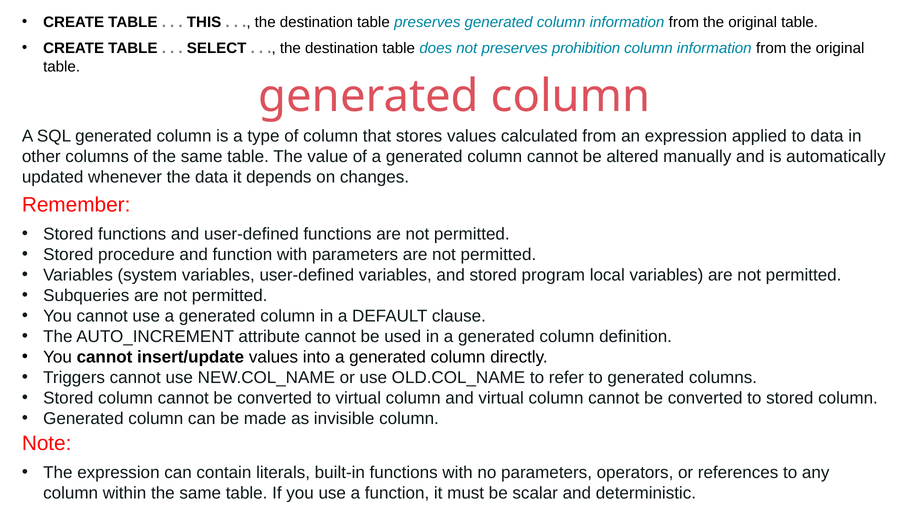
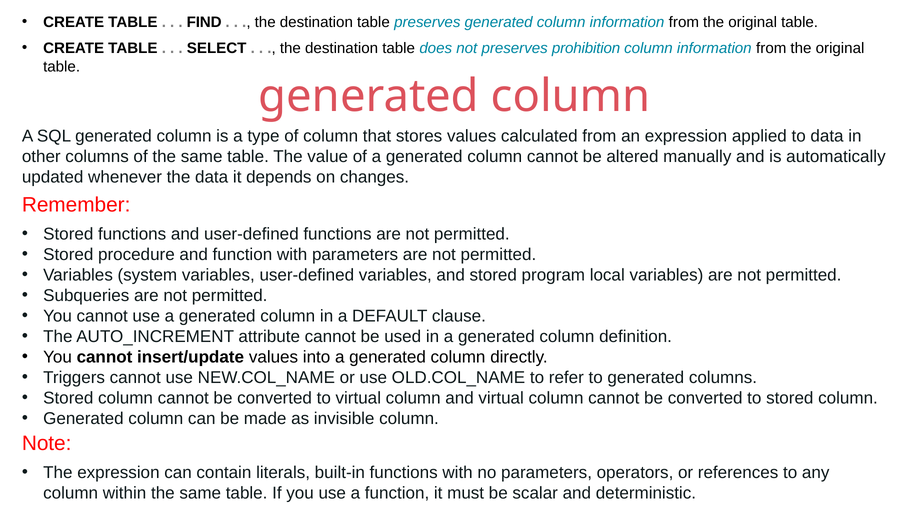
THIS: THIS -> FIND
